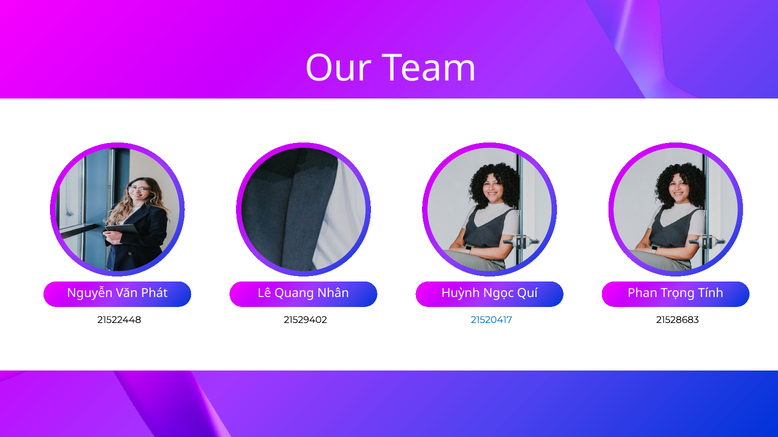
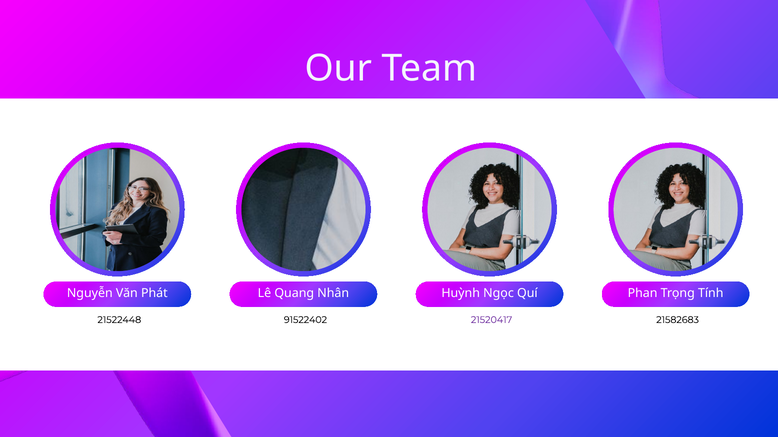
21529402: 21529402 -> 91522402
21520417 colour: blue -> purple
21528683: 21528683 -> 21582683
